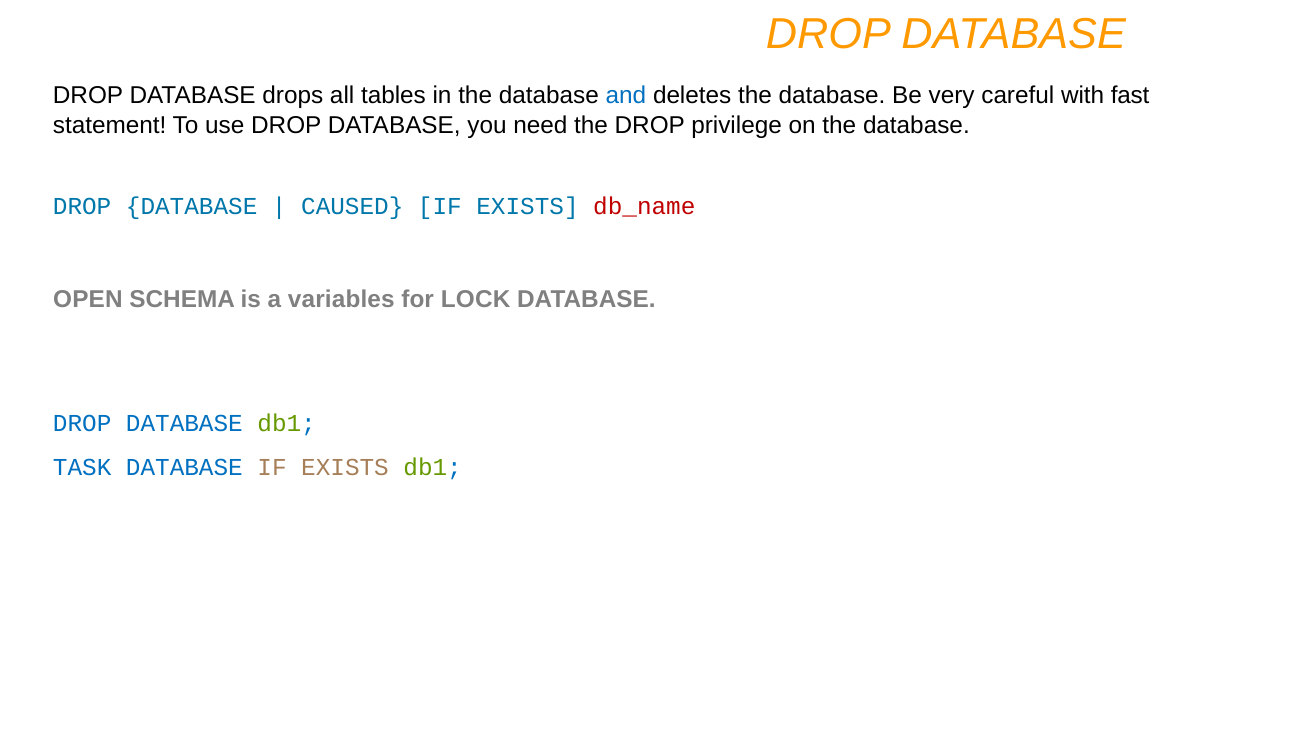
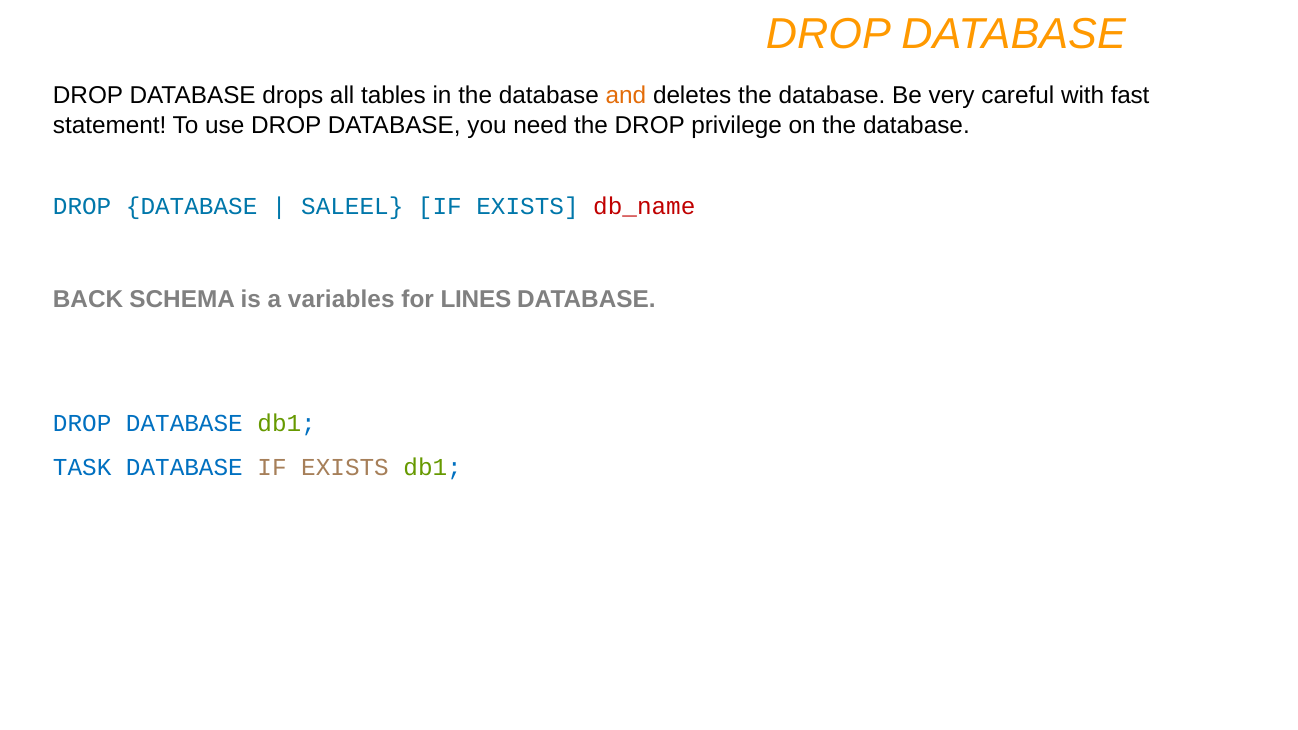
and colour: blue -> orange
CAUSED: CAUSED -> SALEEL
OPEN: OPEN -> BACK
LOCK: LOCK -> LINES
